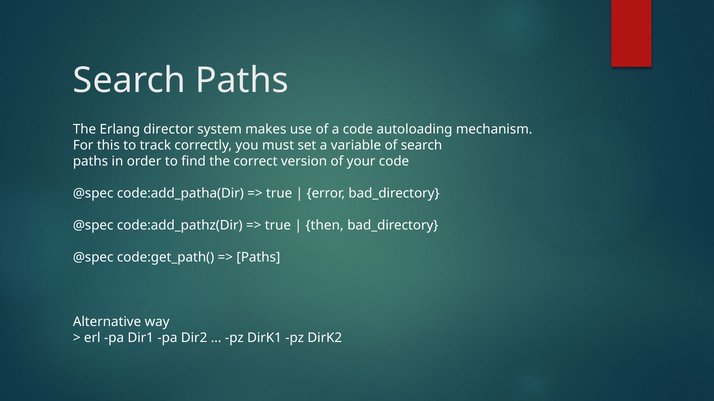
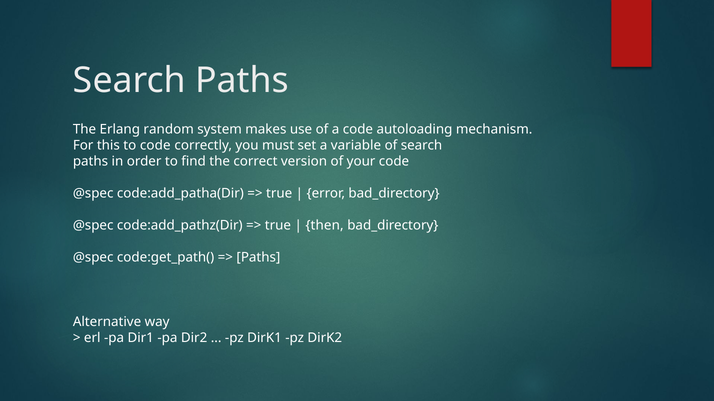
director: director -> random
to track: track -> code
